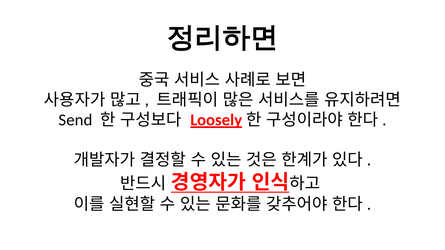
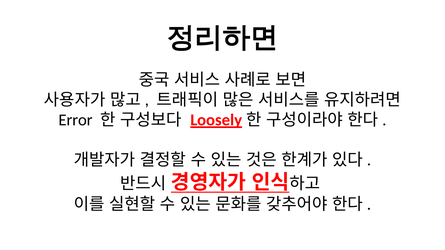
Send: Send -> Error
